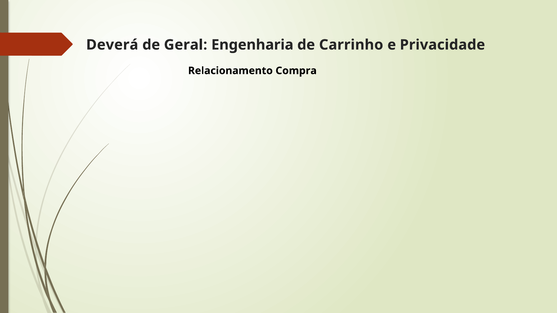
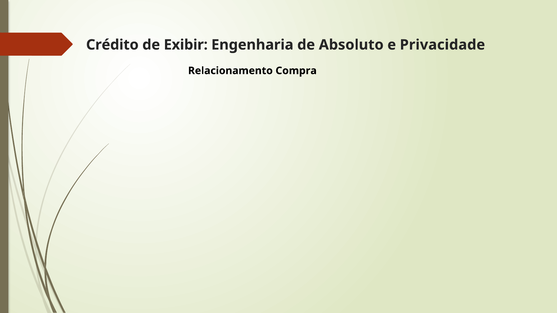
Deverá: Deverá -> Crédito
Geral: Geral -> Exibir
Carrinho: Carrinho -> Absoluto
